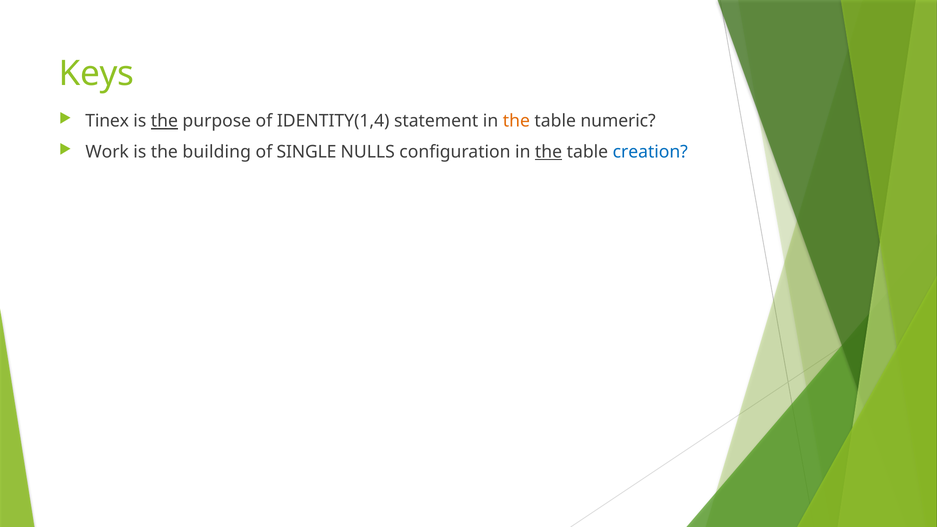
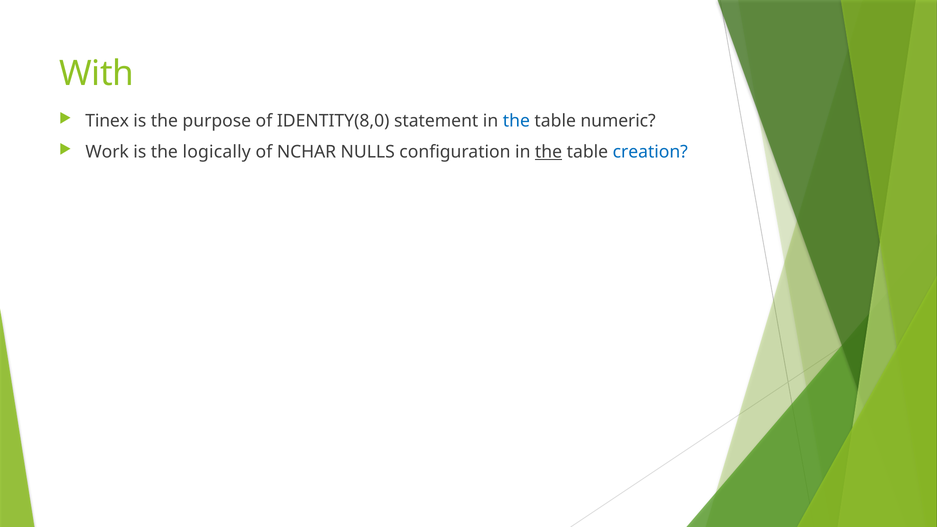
Keys: Keys -> With
the at (164, 121) underline: present -> none
IDENTITY(1,4: IDENTITY(1,4 -> IDENTITY(8,0
the at (516, 121) colour: orange -> blue
building: building -> logically
SINGLE: SINGLE -> NCHAR
